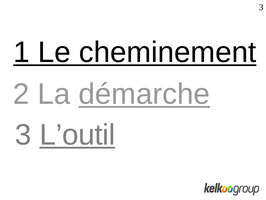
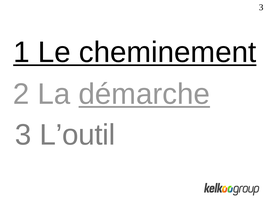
L’outil underline: present -> none
